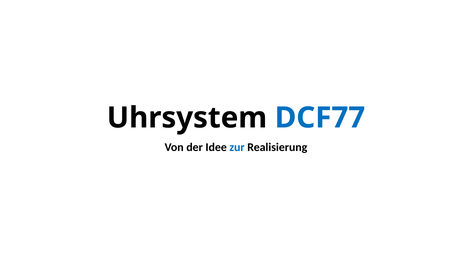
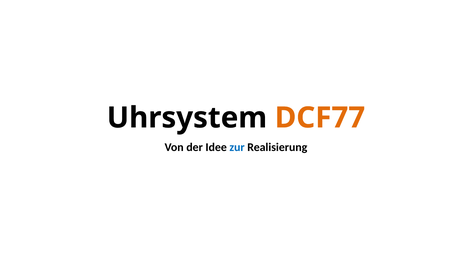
DCF77 colour: blue -> orange
